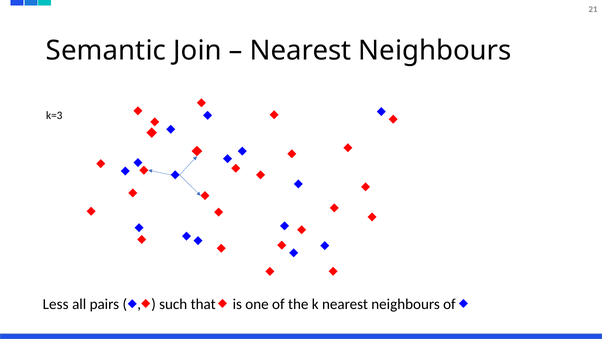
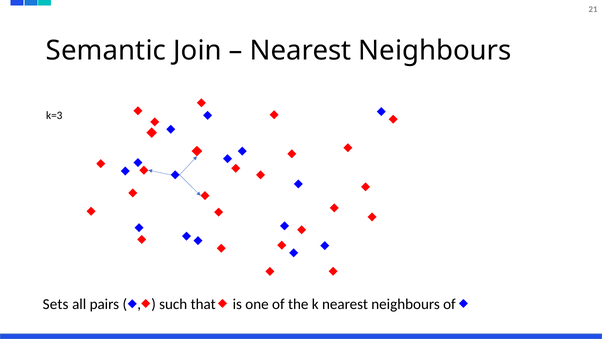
Less: Less -> Sets
